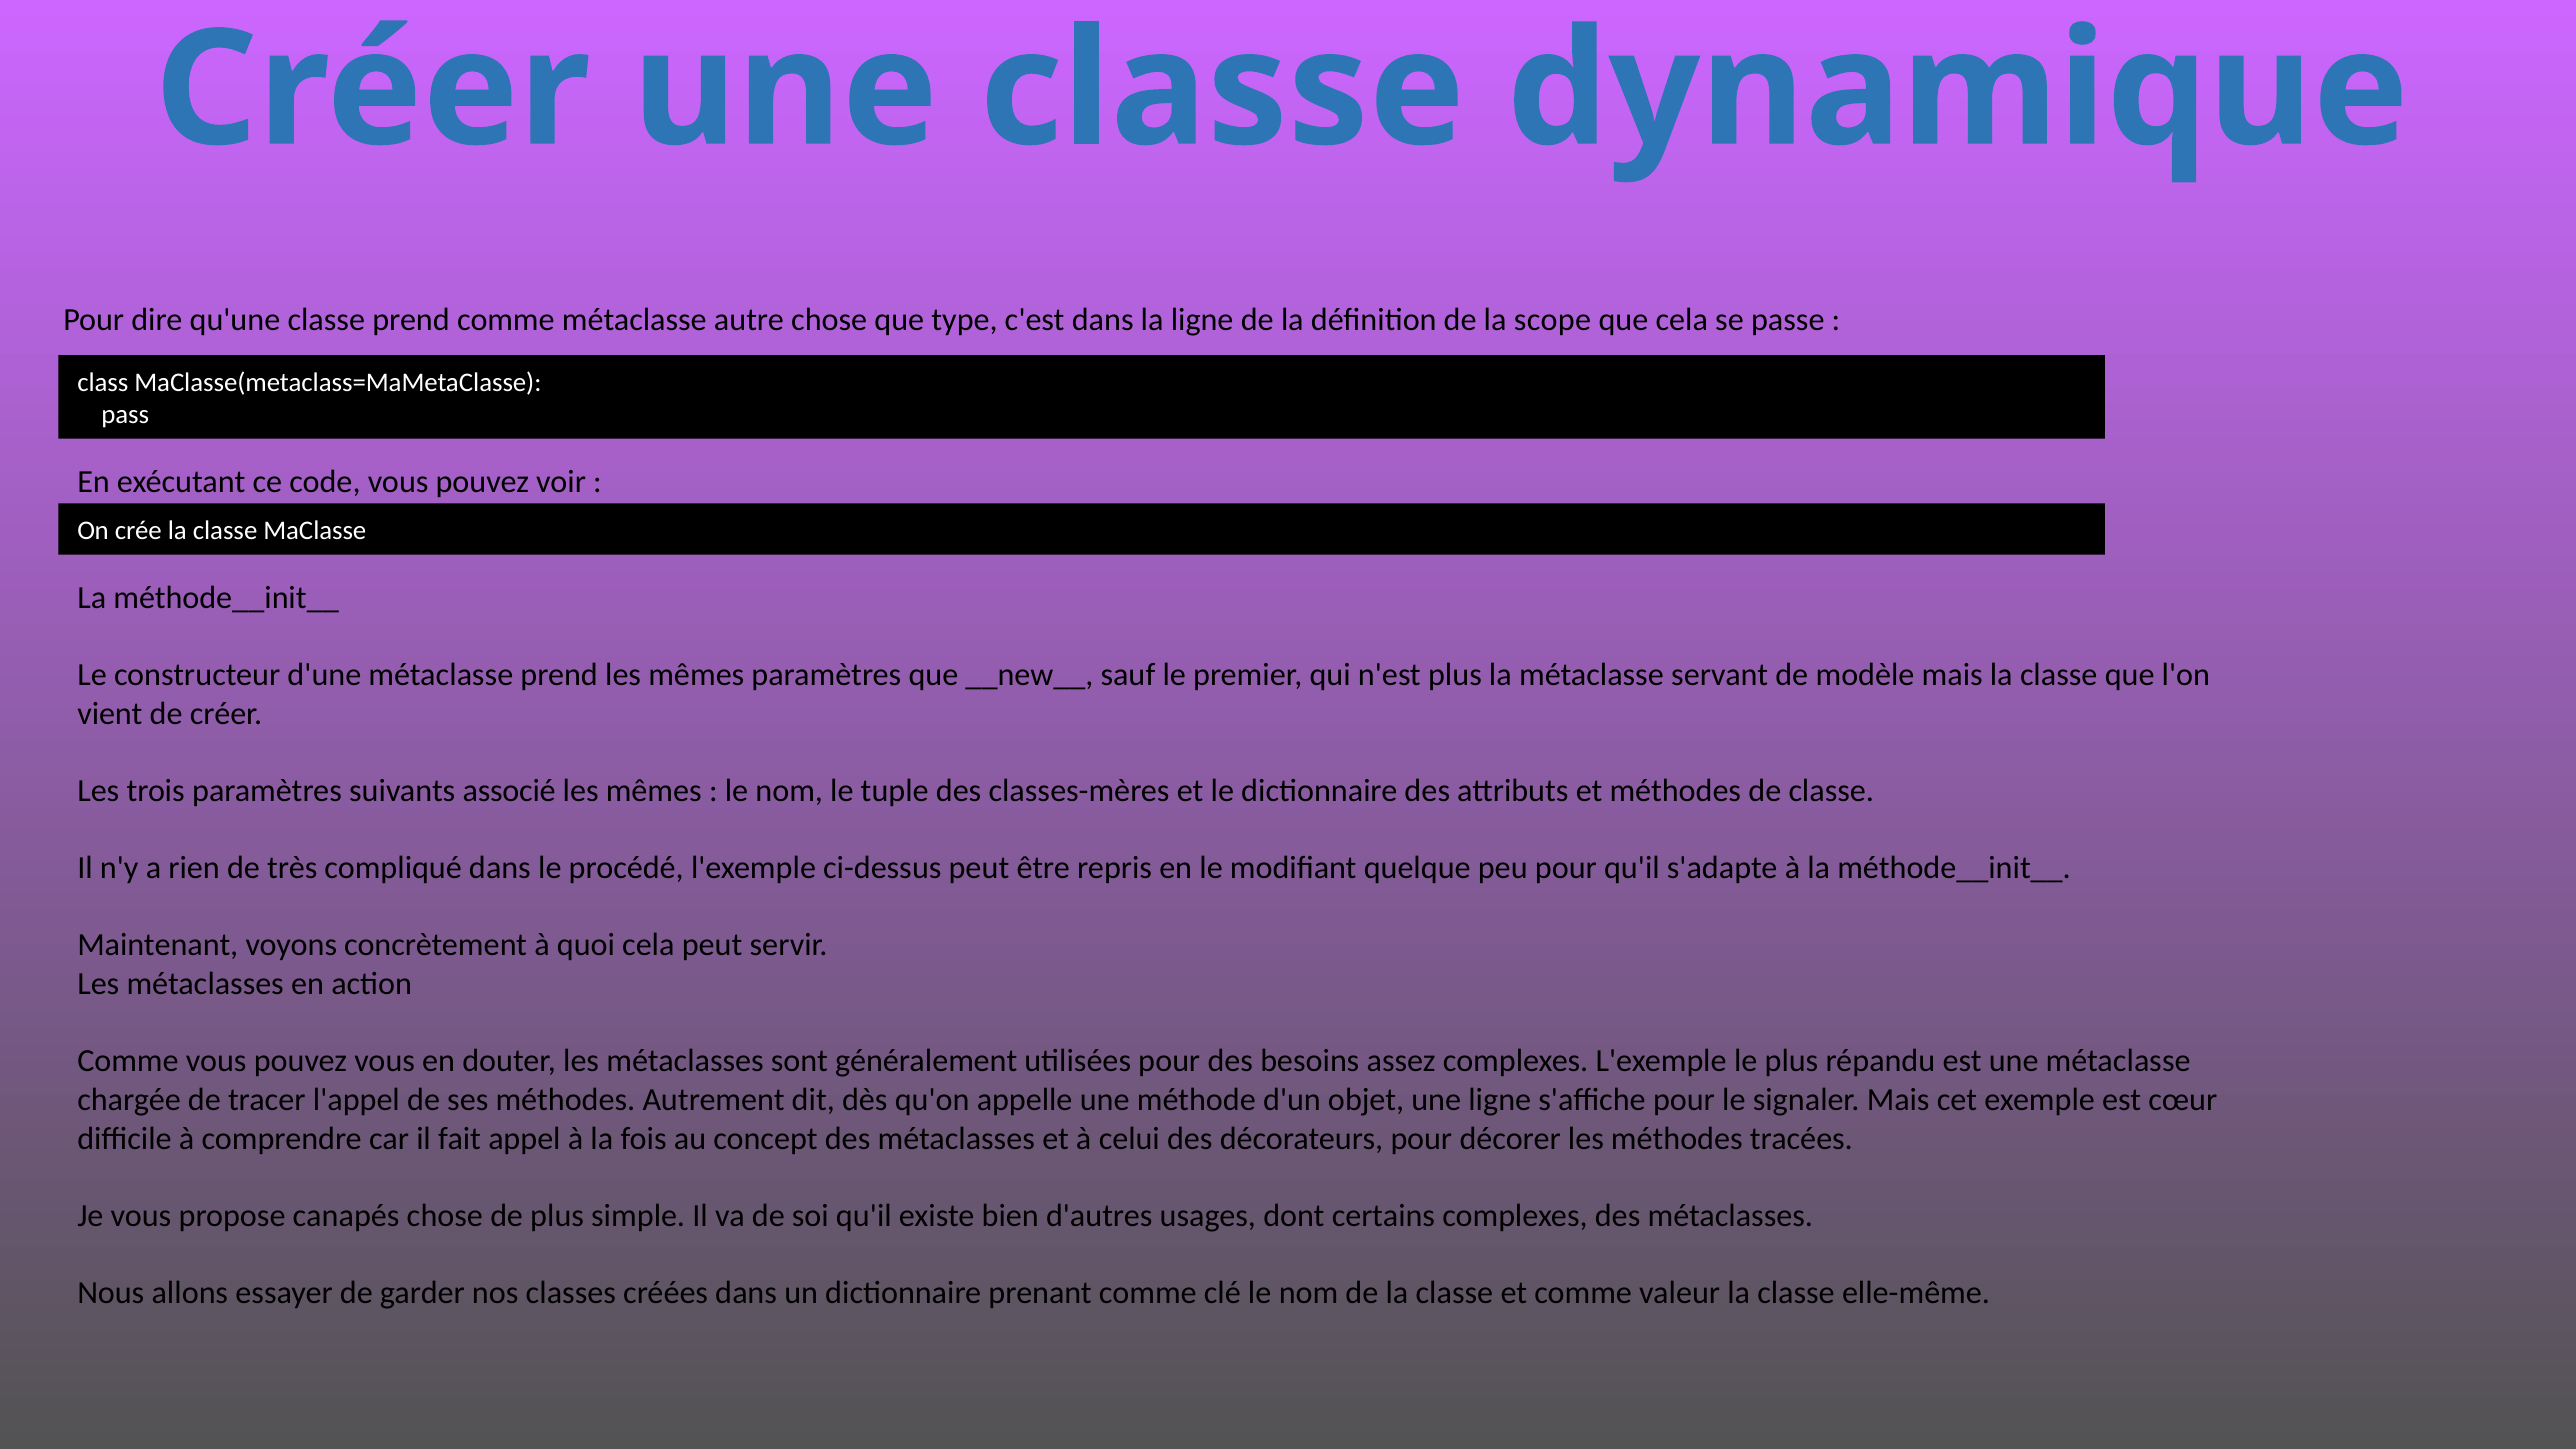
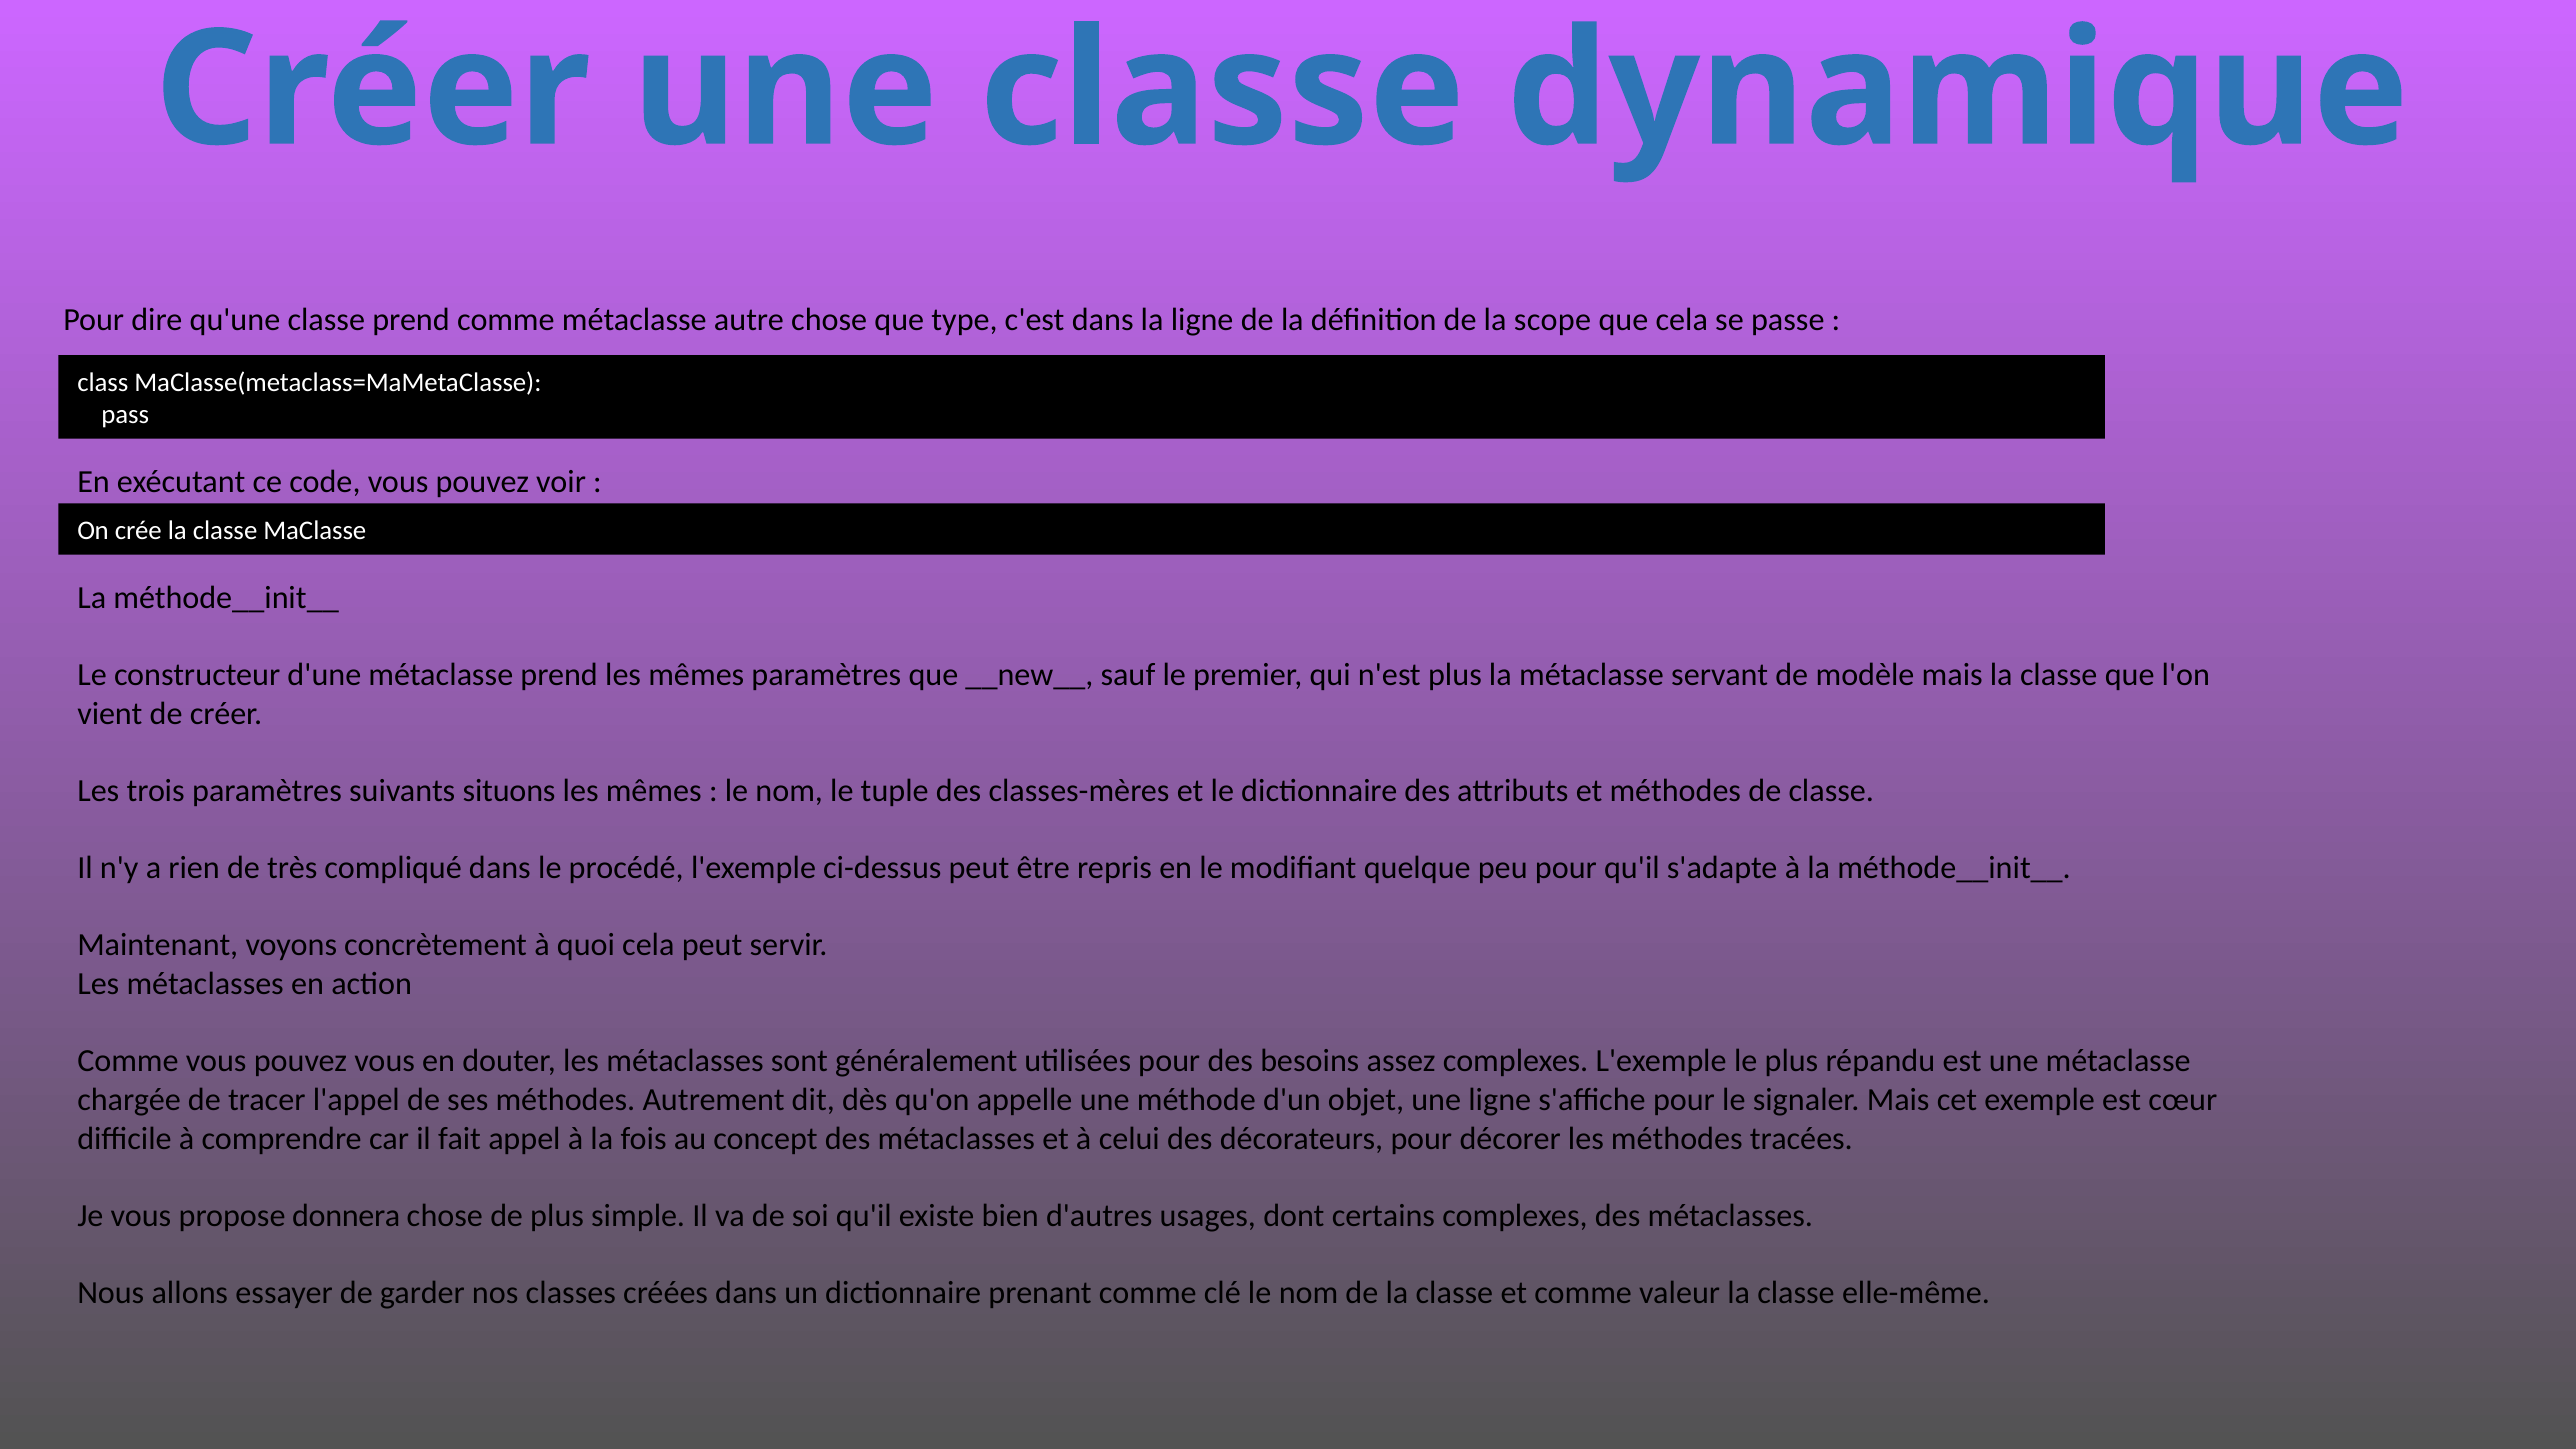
associé: associé -> situons
canapés: canapés -> donnera
